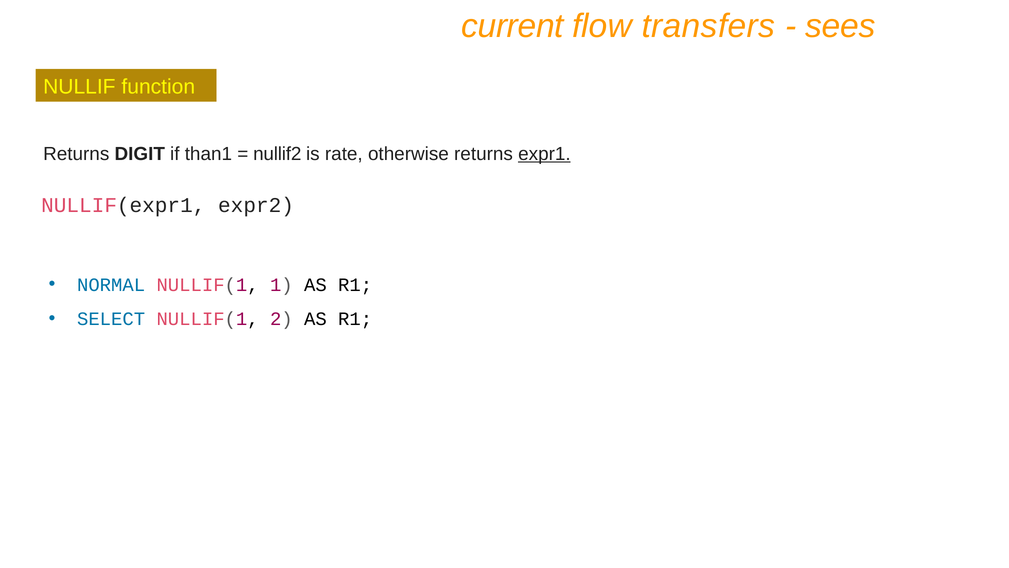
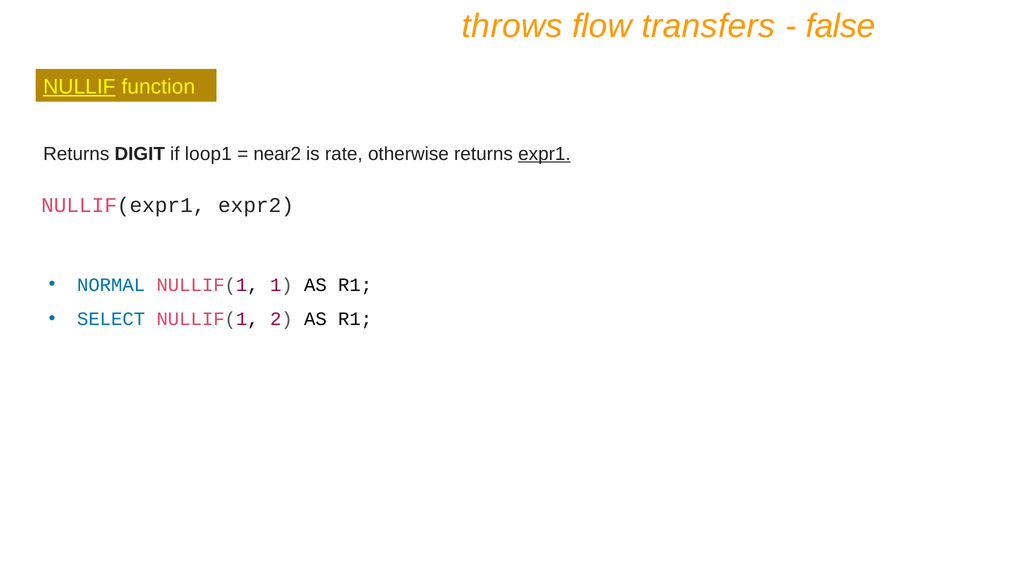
current: current -> throws
sees: sees -> false
NULLIF underline: none -> present
than1: than1 -> loop1
nullif2: nullif2 -> near2
